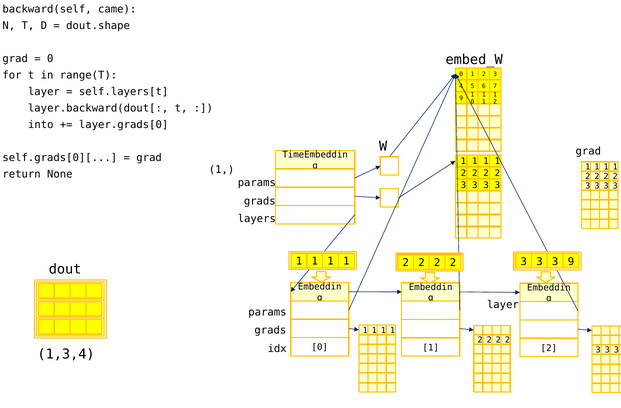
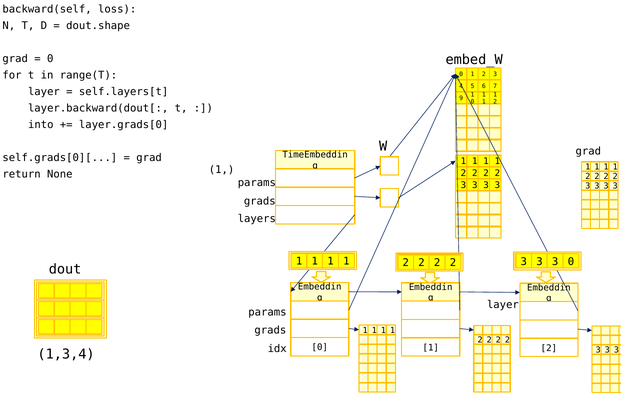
came: came -> loss
3 9: 9 -> 0
